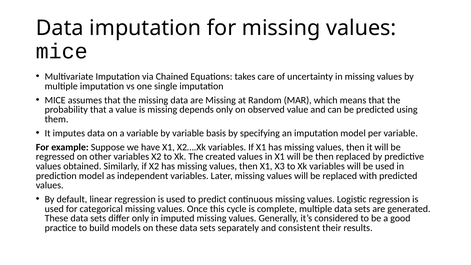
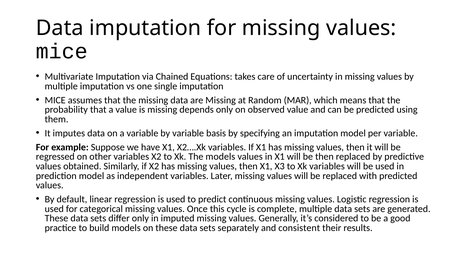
The created: created -> models
